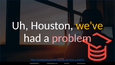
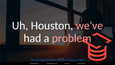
we've colour: yellow -> pink
